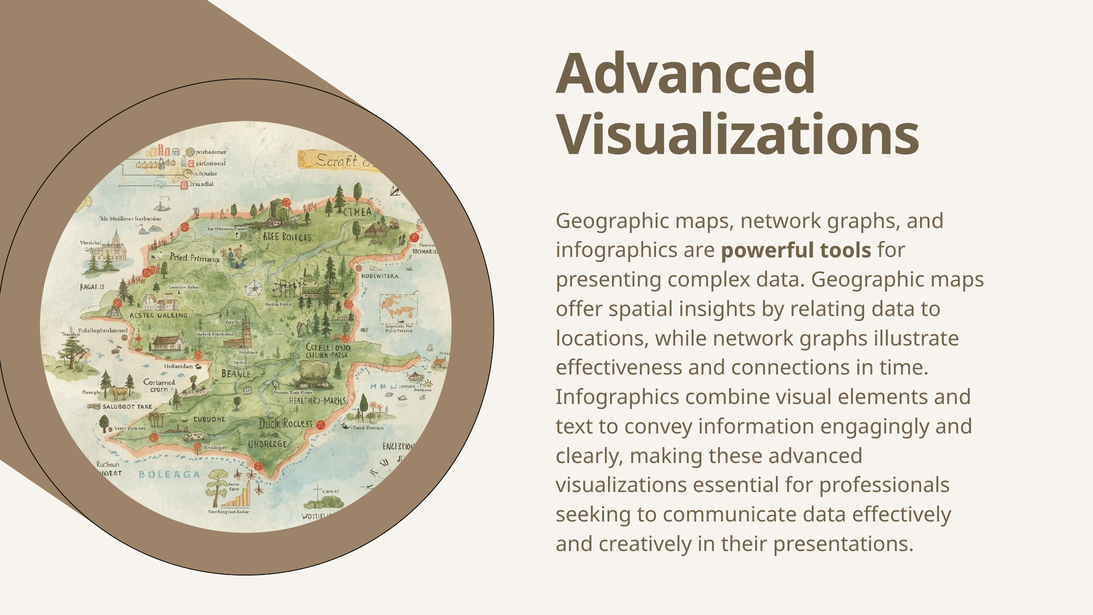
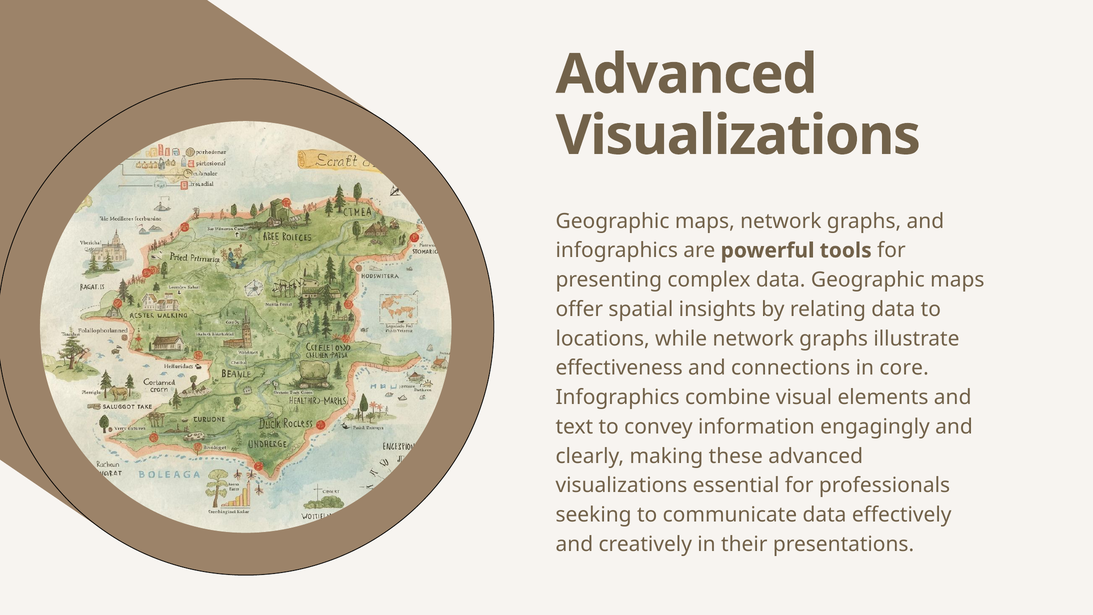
time: time -> core
